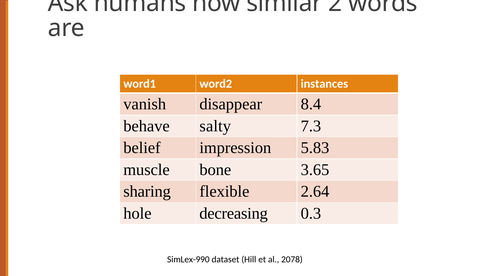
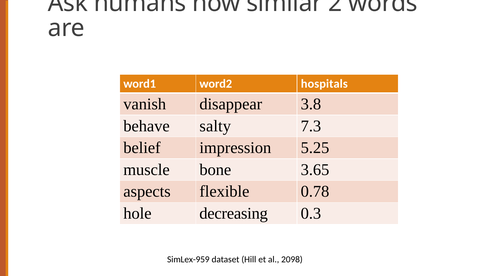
instances: instances -> hospitals
8.4: 8.4 -> 3.8
5.83: 5.83 -> 5.25
sharing: sharing -> aspects
2.64: 2.64 -> 0.78
SimLex-990: SimLex-990 -> SimLex-959
2078: 2078 -> 2098
